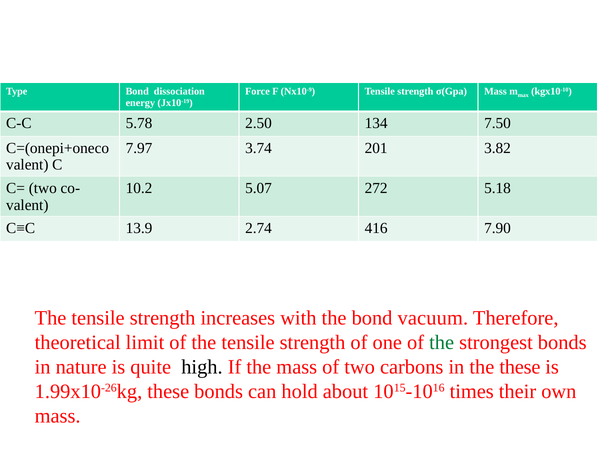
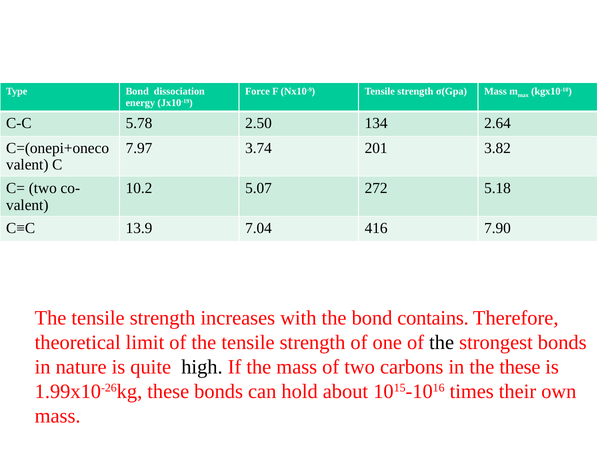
7.50: 7.50 -> 2.64
2.74: 2.74 -> 7.04
vacuum: vacuum -> contains
the at (442, 342) colour: green -> black
